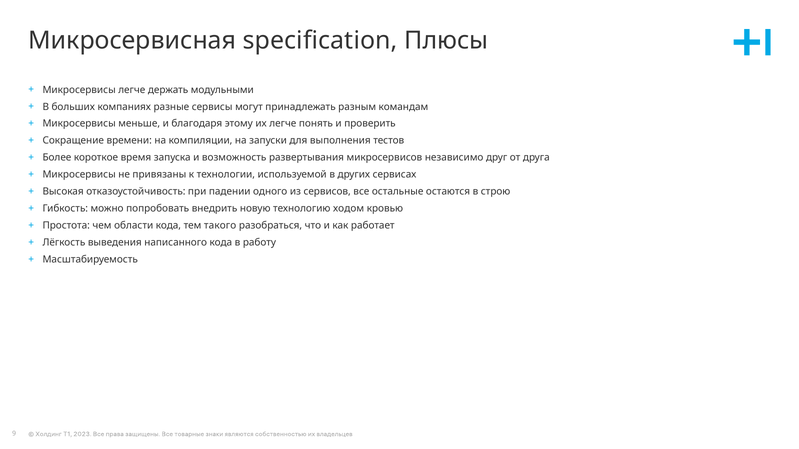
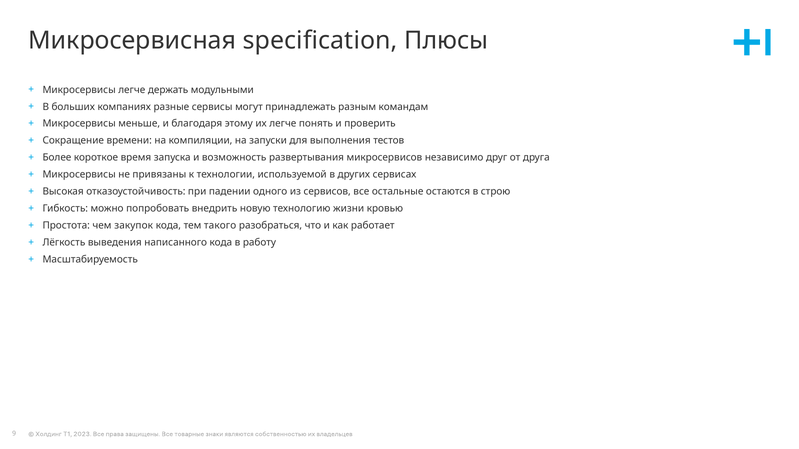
ходом: ходом -> жизни
области: области -> закупок
